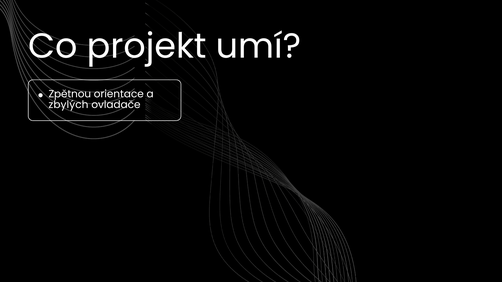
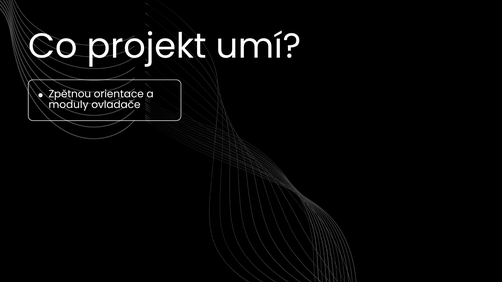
zbylých: zbylých -> moduly
